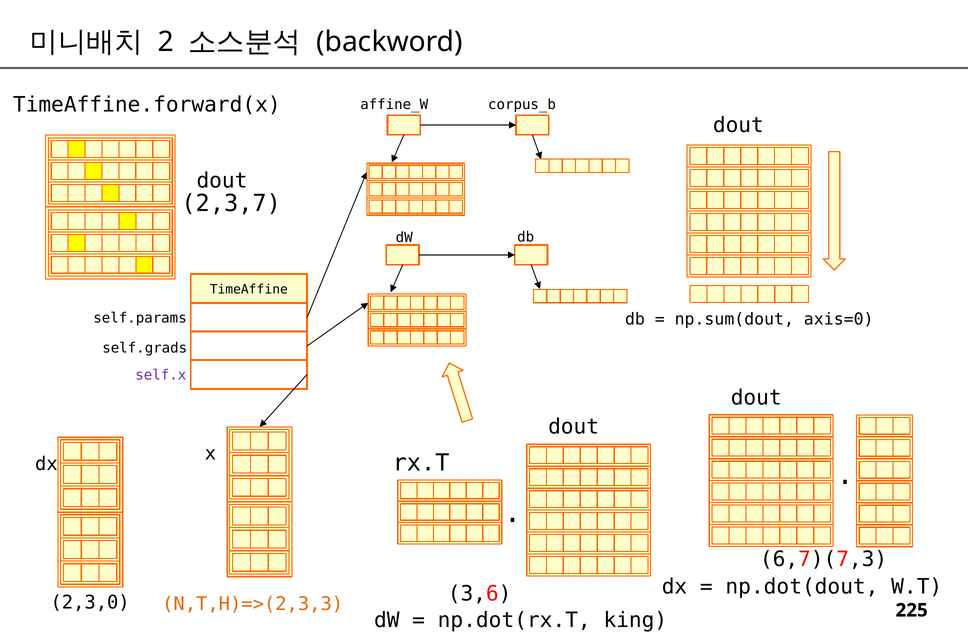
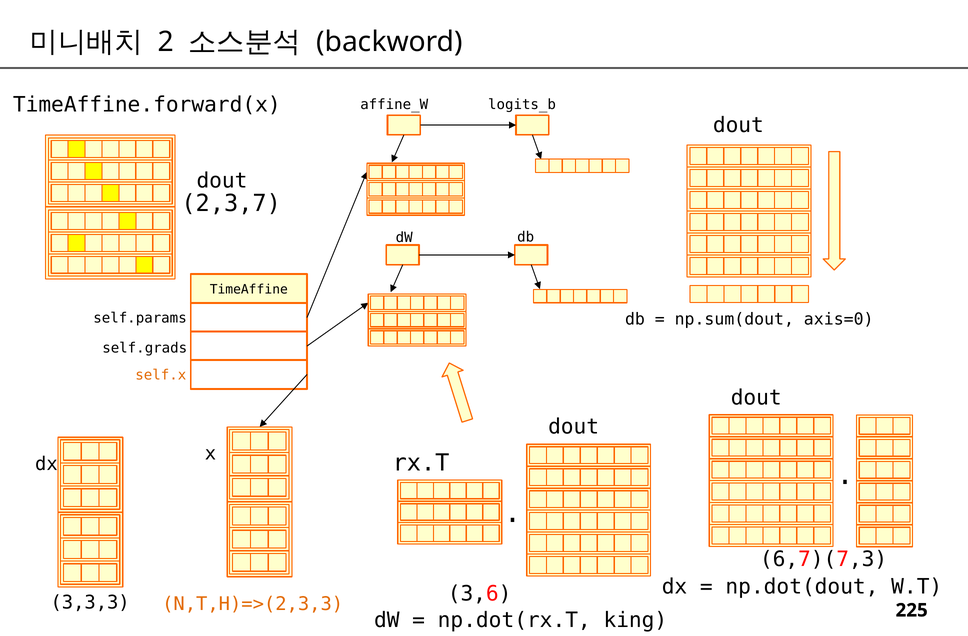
corpus_b: corpus_b -> logits_b
self.x colour: purple -> orange
2,3,0: 2,3,0 -> 3,3,3
